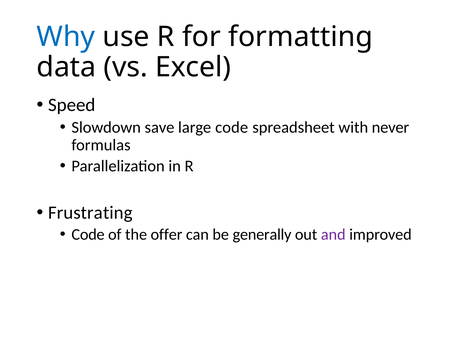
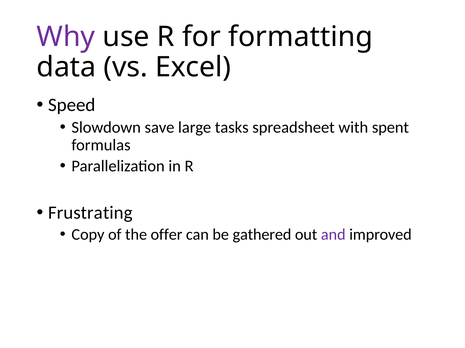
Why colour: blue -> purple
large code: code -> tasks
never: never -> spent
Code at (88, 235): Code -> Copy
generally: generally -> gathered
